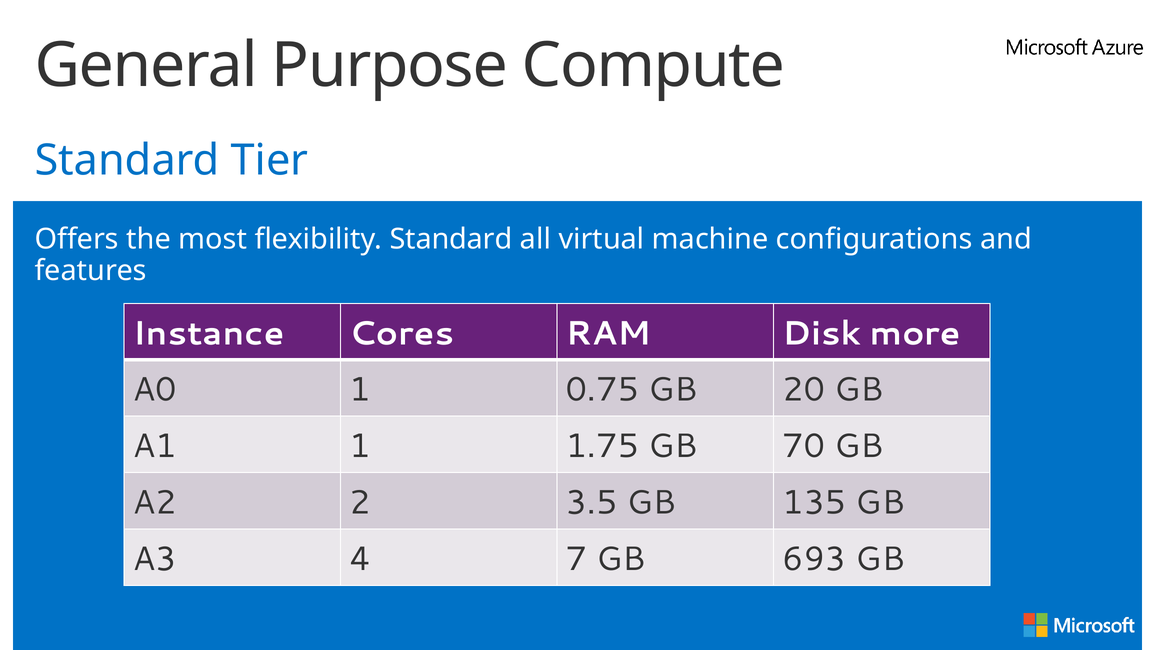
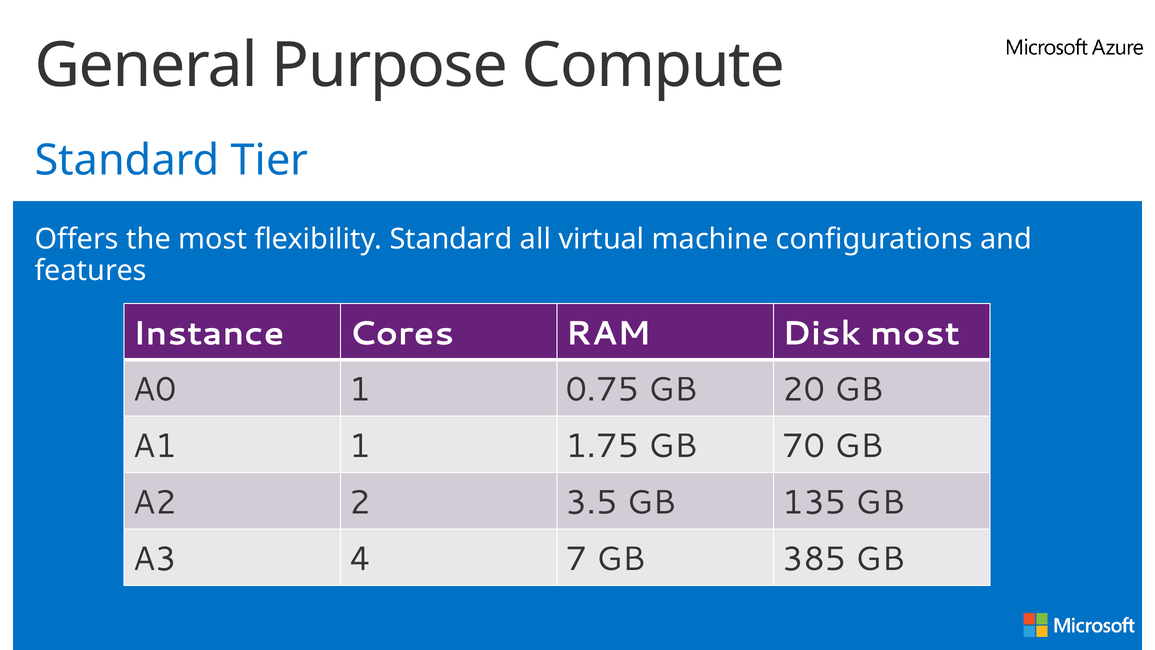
Disk more: more -> most
693: 693 -> 385
